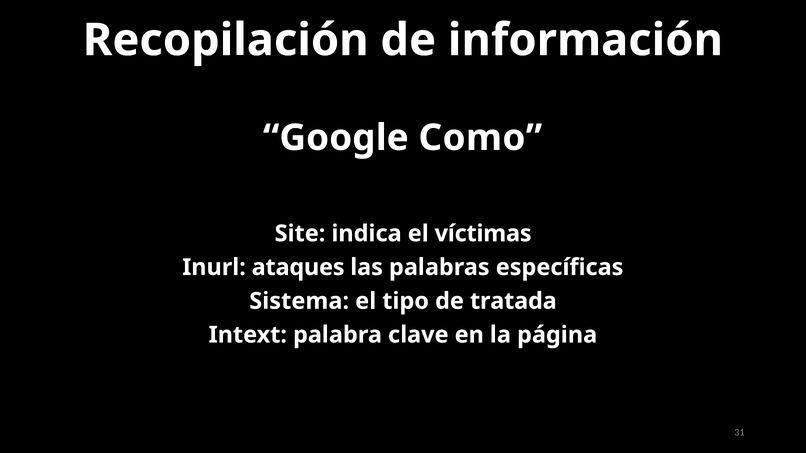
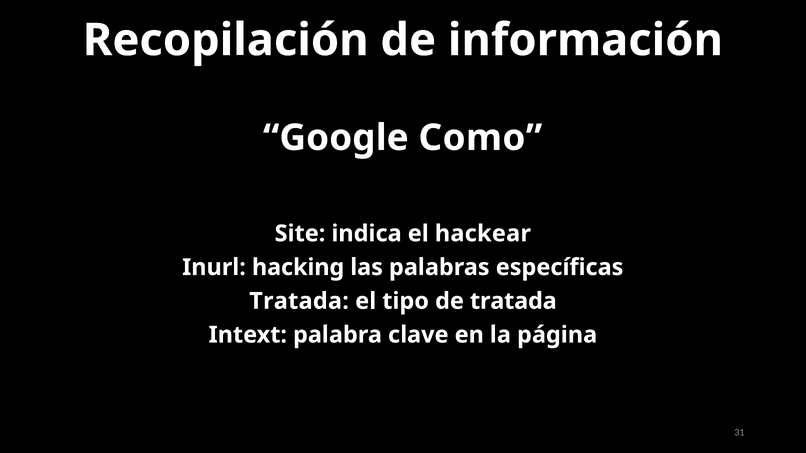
víctimas: víctimas -> hackear
ataques: ataques -> hacking
Sistema at (299, 301): Sistema -> Tratada
